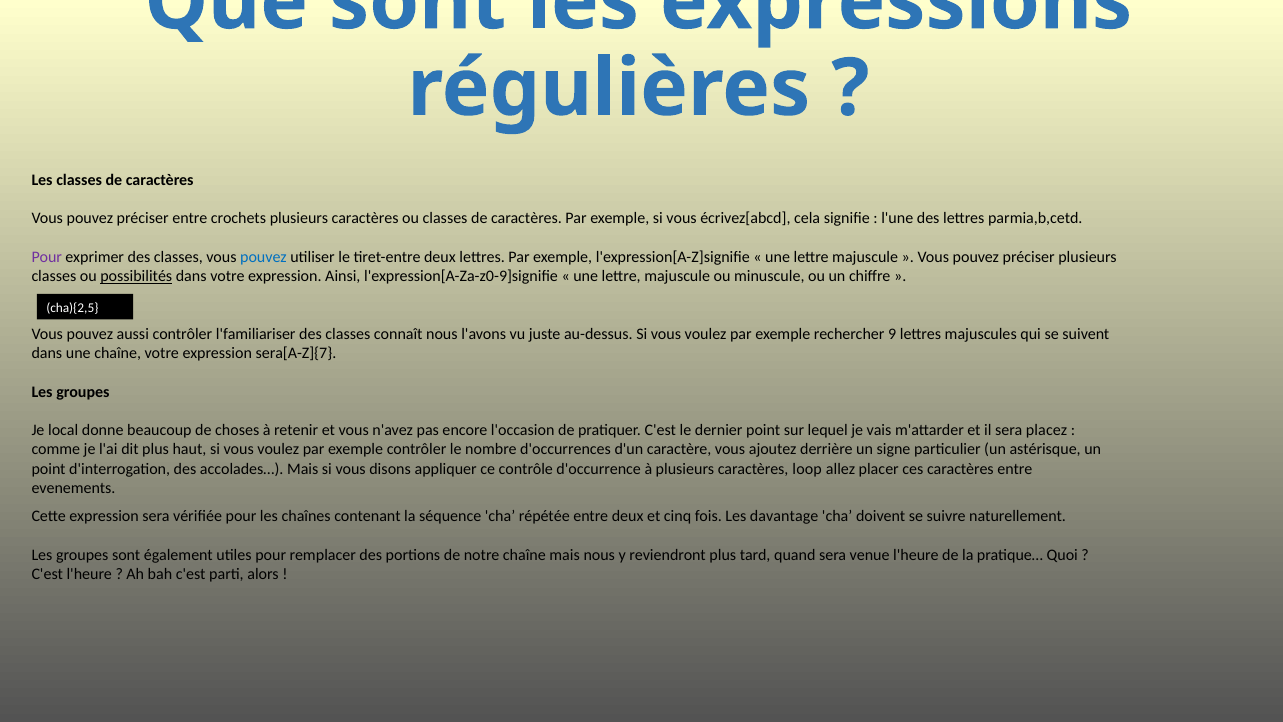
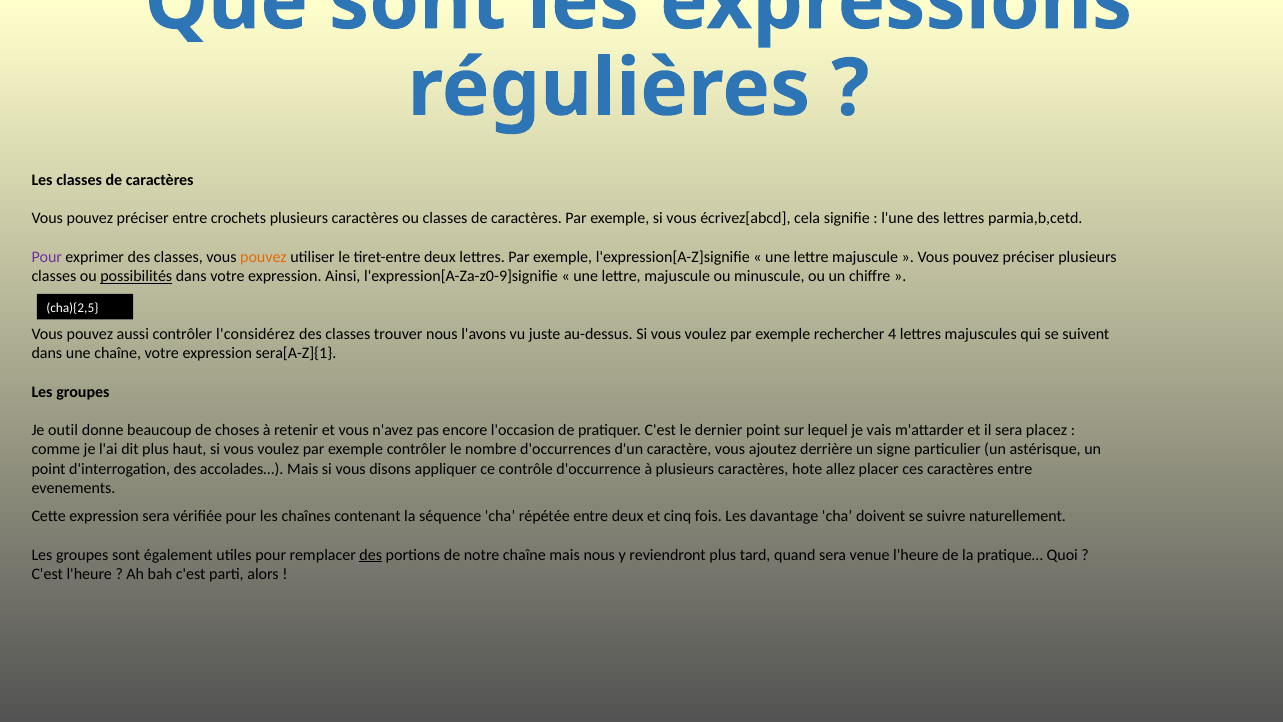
pouvez at (263, 257) colour: blue -> orange
l'familiariser: l'familiariser -> l'considérez
connaît: connaît -> trouver
9: 9 -> 4
sera[A-Z]{7: sera[A-Z]{7 -> sera[A-Z]{1
local: local -> outil
loop: loop -> hote
des at (371, 555) underline: none -> present
